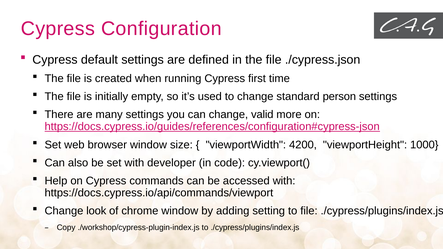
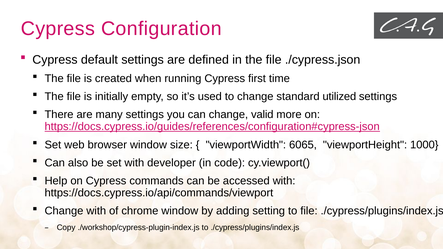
person: person -> utilized
4200: 4200 -> 6065
Change look: look -> with
